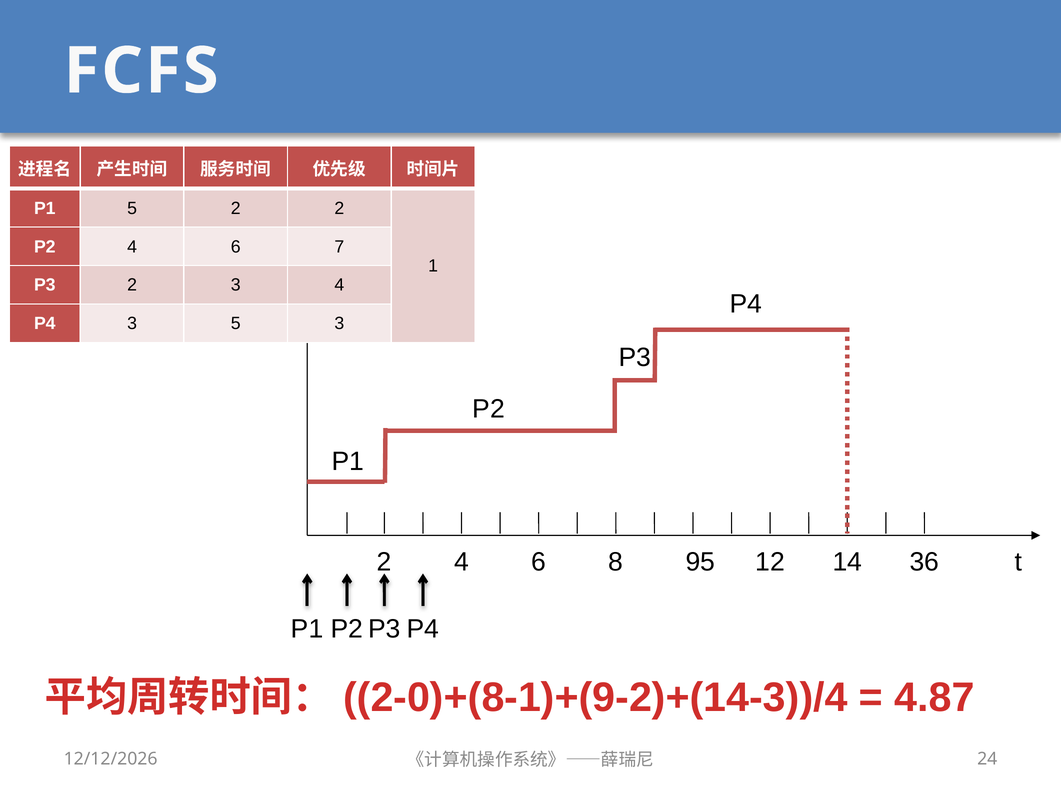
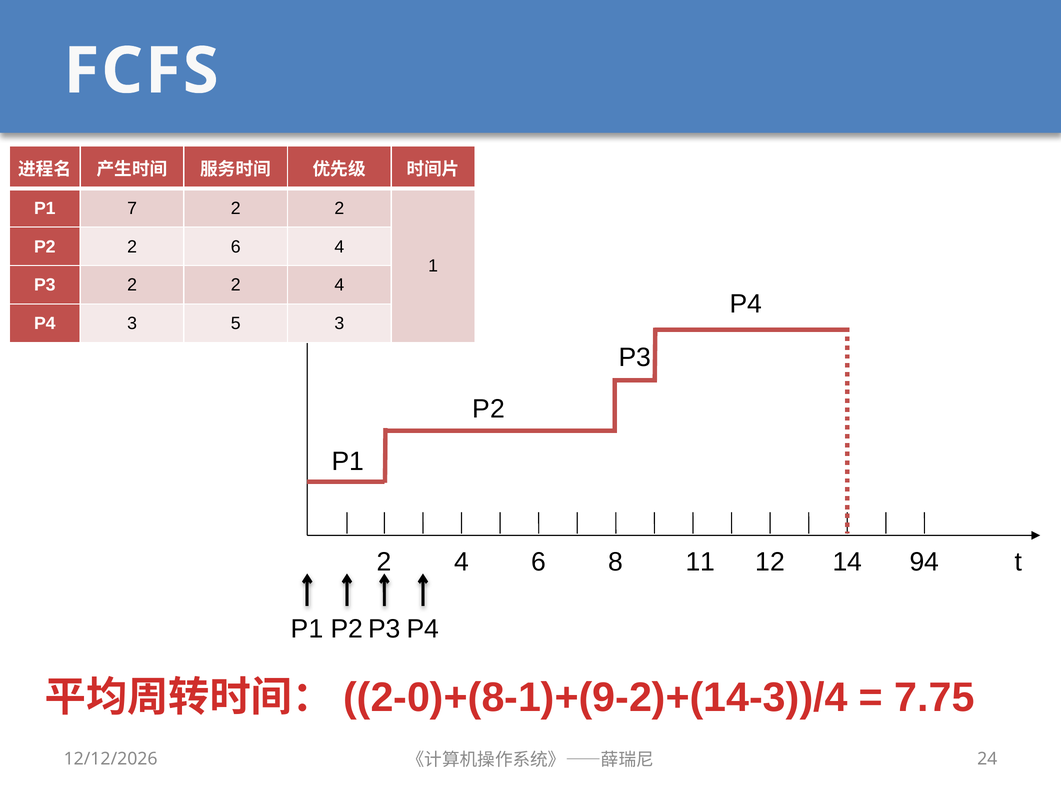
P1 5: 5 -> 7
P2 4: 4 -> 2
6 7: 7 -> 4
P3 2 3: 3 -> 2
95: 95 -> 11
36: 36 -> 94
4.87: 4.87 -> 7.75
